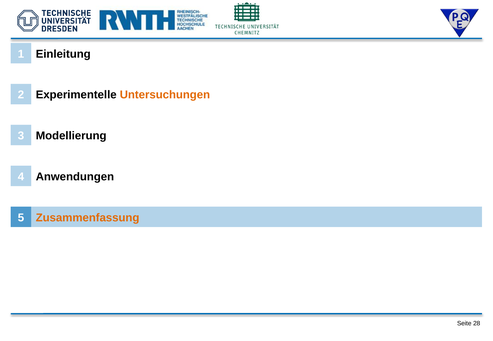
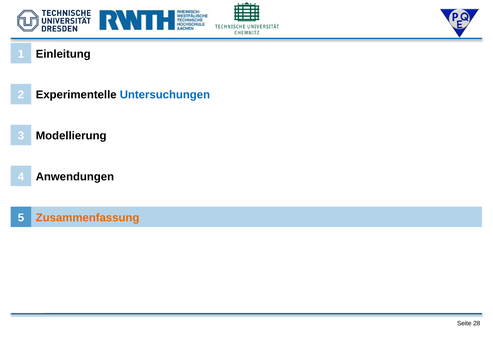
Untersuchungen colour: orange -> blue
